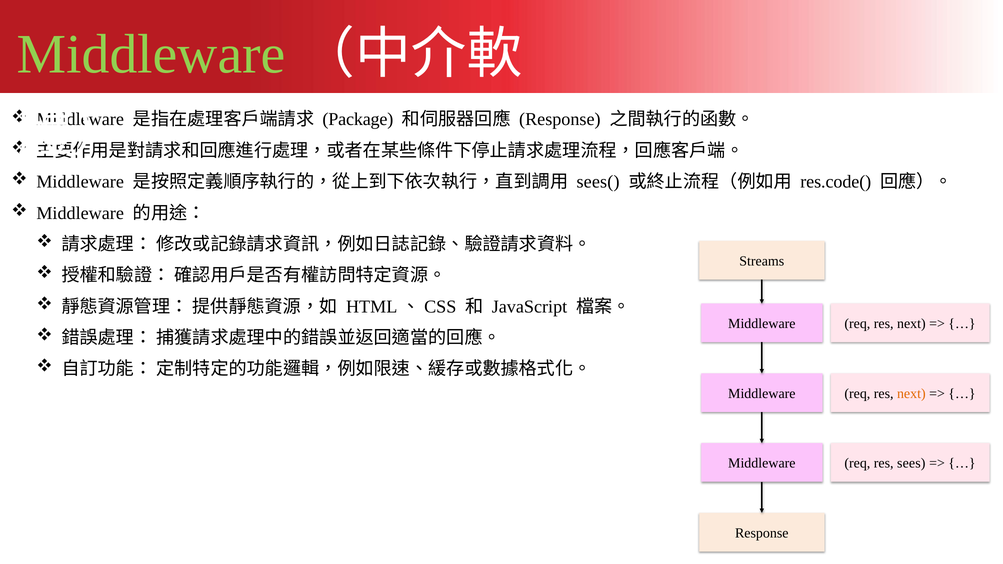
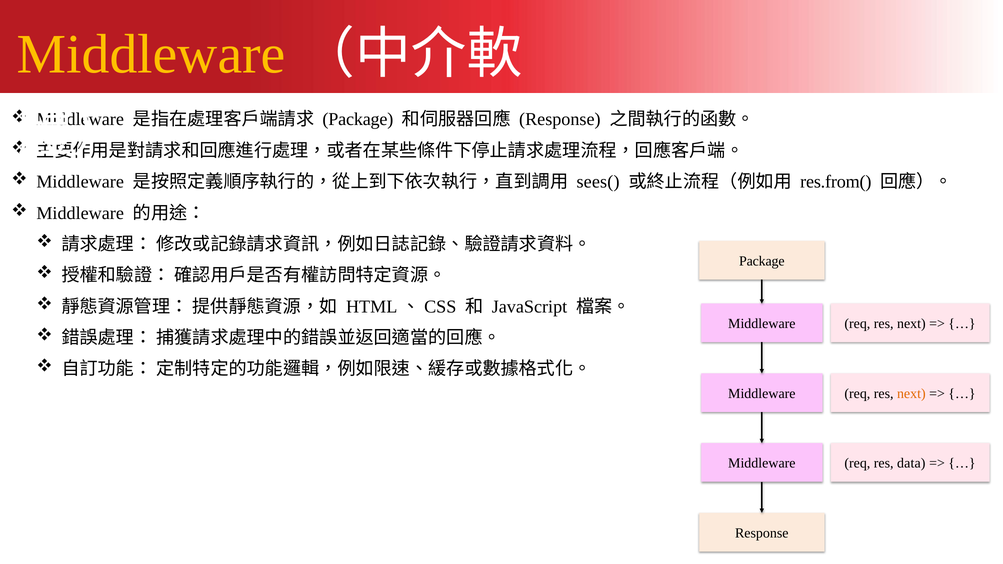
Middleware at (151, 55) colour: light green -> yellow
res.code(: res.code( -> res.from(
Streams at (762, 261): Streams -> Package
sees: sees -> data
